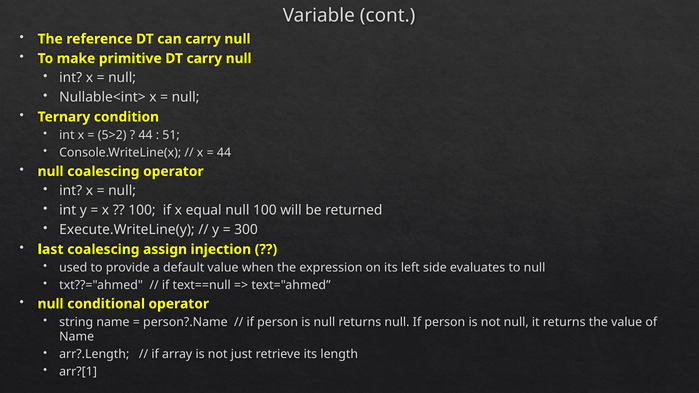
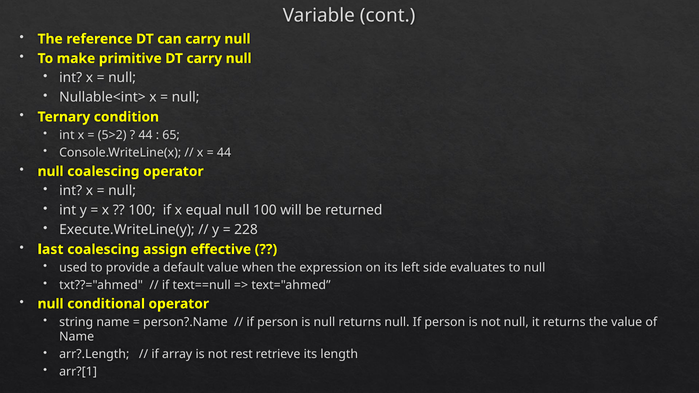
51: 51 -> 65
300: 300 -> 228
injection: injection -> effective
just: just -> rest
